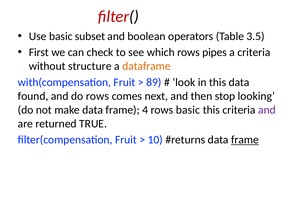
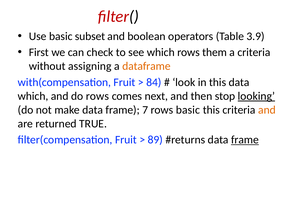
3.5: 3.5 -> 3.9
pipes: pipes -> them
structure: structure -> assigning
89: 89 -> 84
found at (33, 96): found -> which
looking underline: none -> present
4: 4 -> 7
and at (267, 110) colour: purple -> orange
10: 10 -> 89
